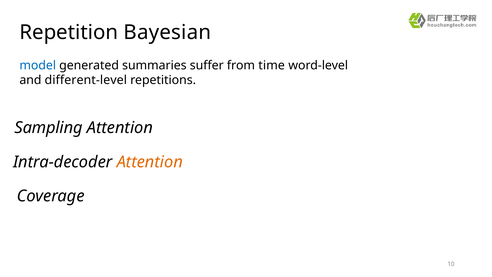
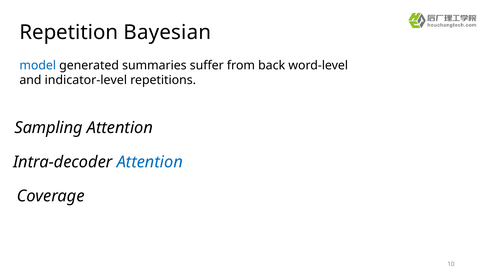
time: time -> back
different-level: different-level -> indicator-level
Attention at (150, 162) colour: orange -> blue
